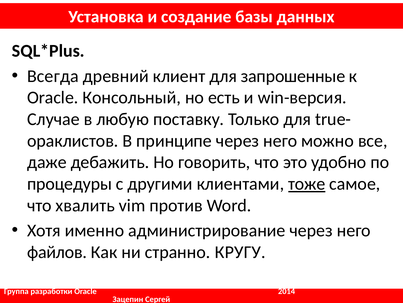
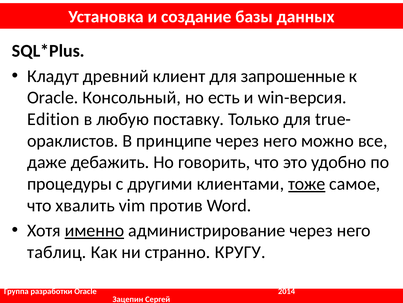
Всегда: Всегда -> Кладут
Случае: Случае -> Edition
именно underline: none -> present
файлов: файлов -> таблиц
